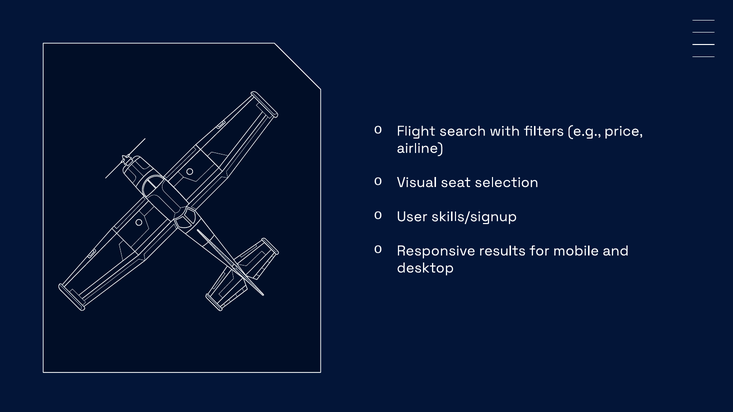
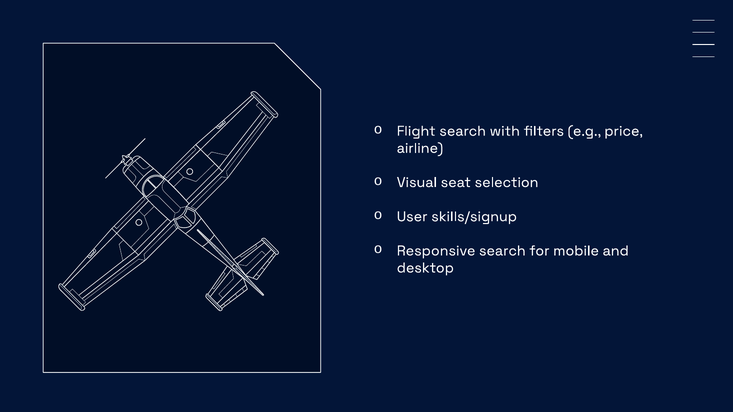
Responsive results: results -> search
